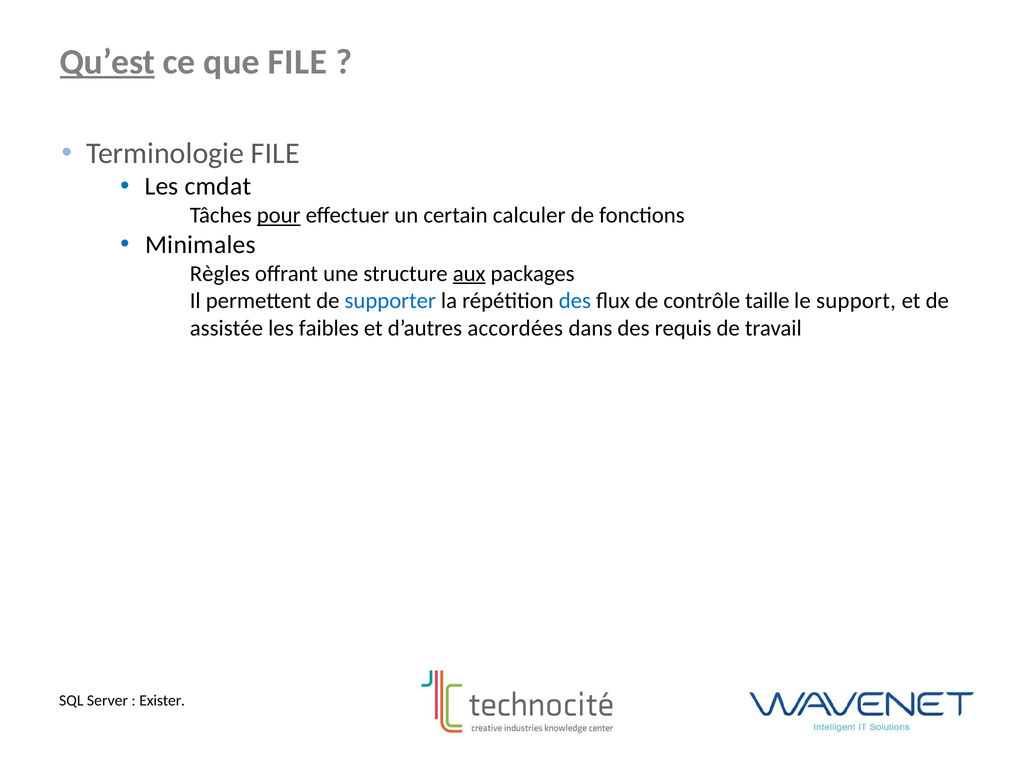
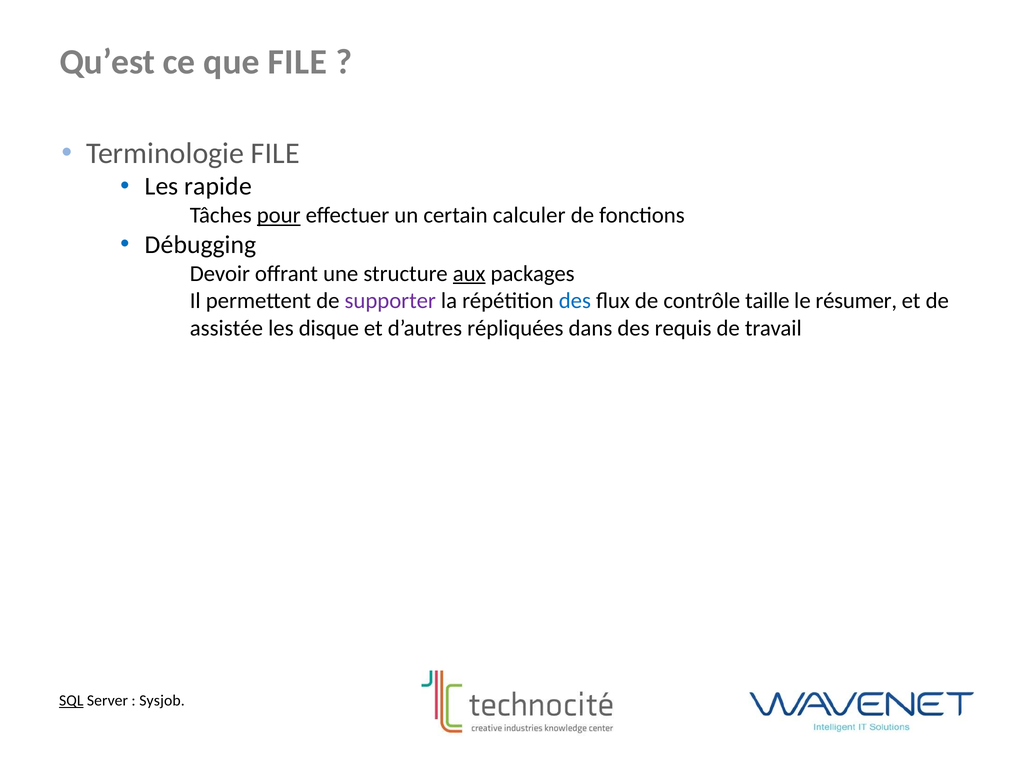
Qu’est underline: present -> none
cmdat: cmdat -> rapide
Minimales: Minimales -> Débugging
Règles: Règles -> Devoir
supporter colour: blue -> purple
support: support -> résumer
faibles: faibles -> disque
accordées: accordées -> répliquées
SQL underline: none -> present
Exister: Exister -> Sysjob
